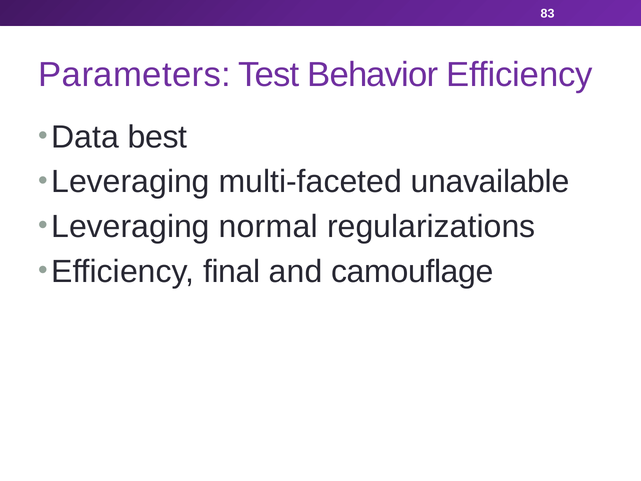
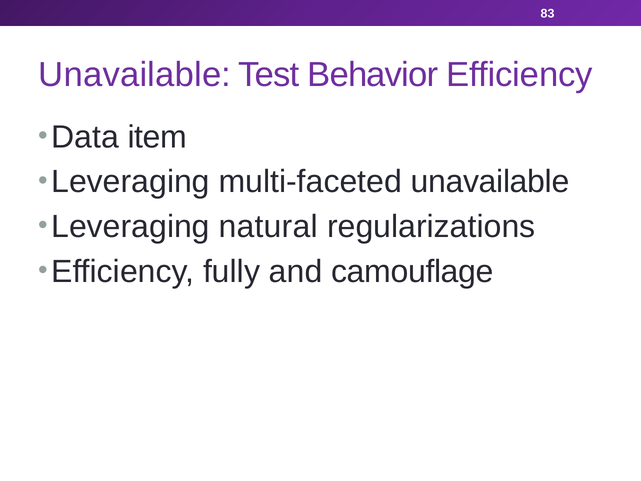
Parameters at (135, 75): Parameters -> Unavailable
best: best -> item
normal: normal -> natural
final: final -> fully
